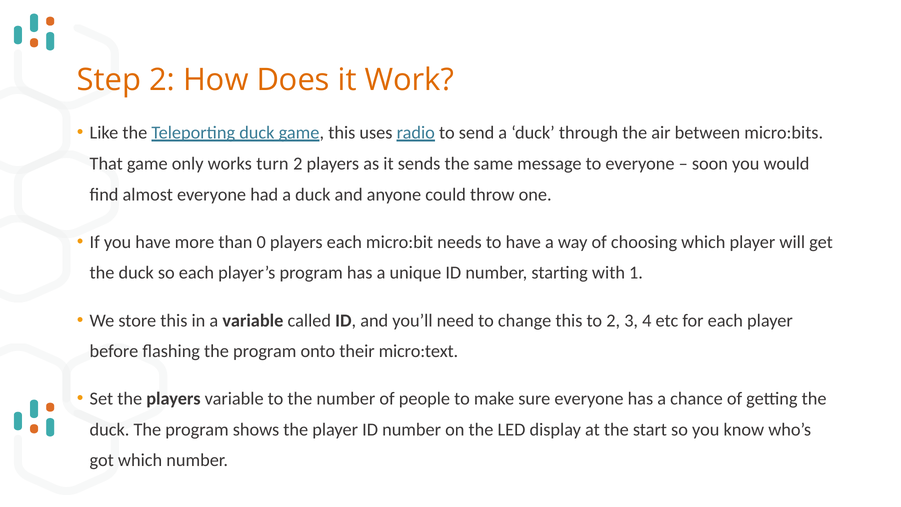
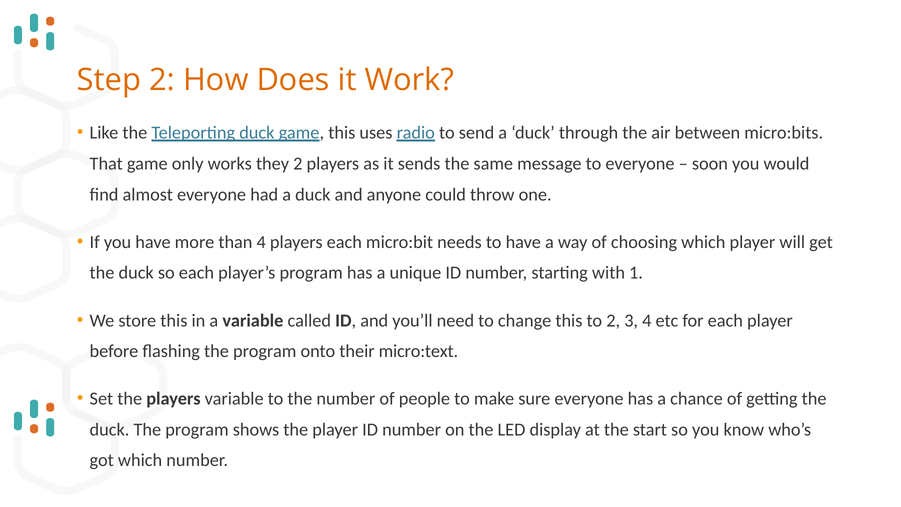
turn: turn -> they
than 0: 0 -> 4
